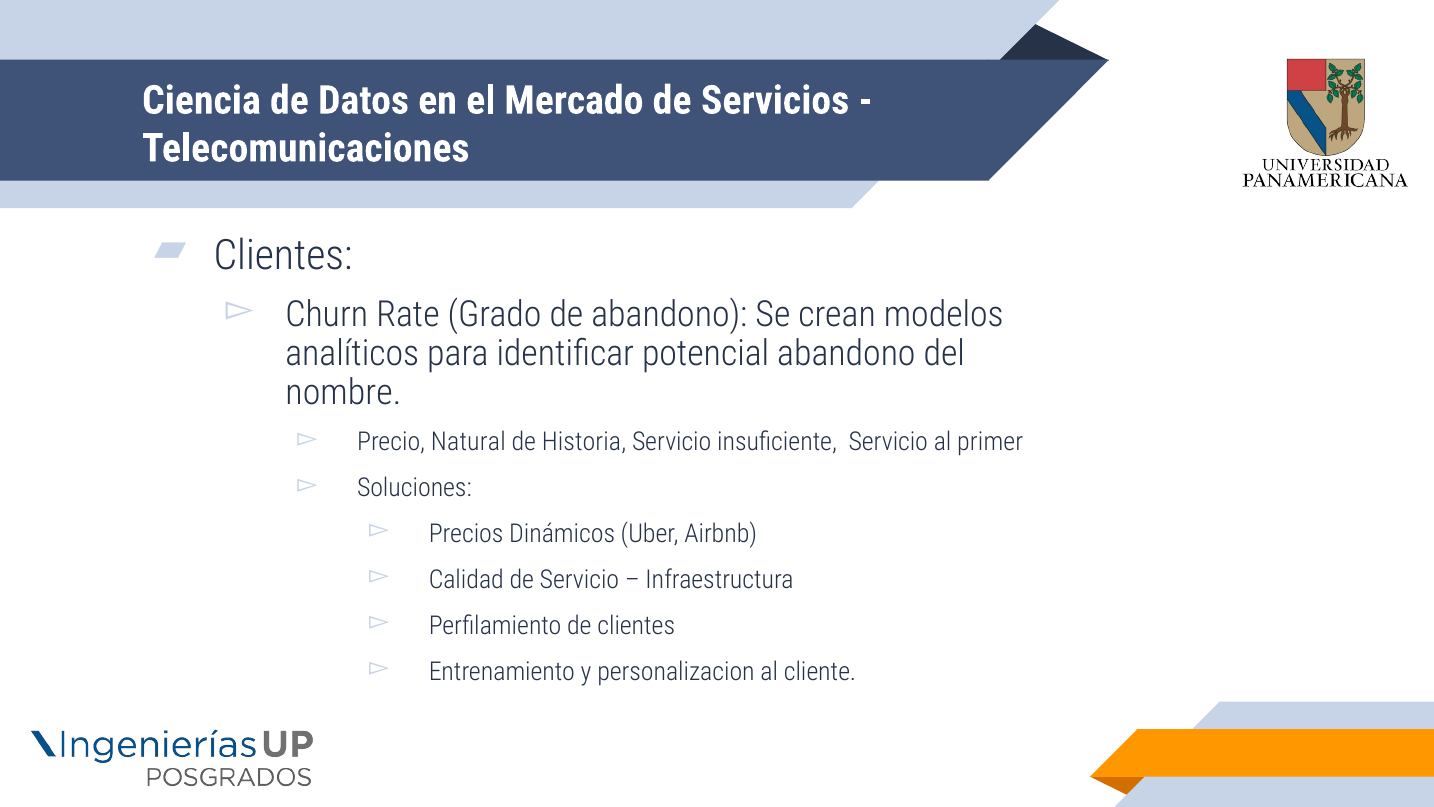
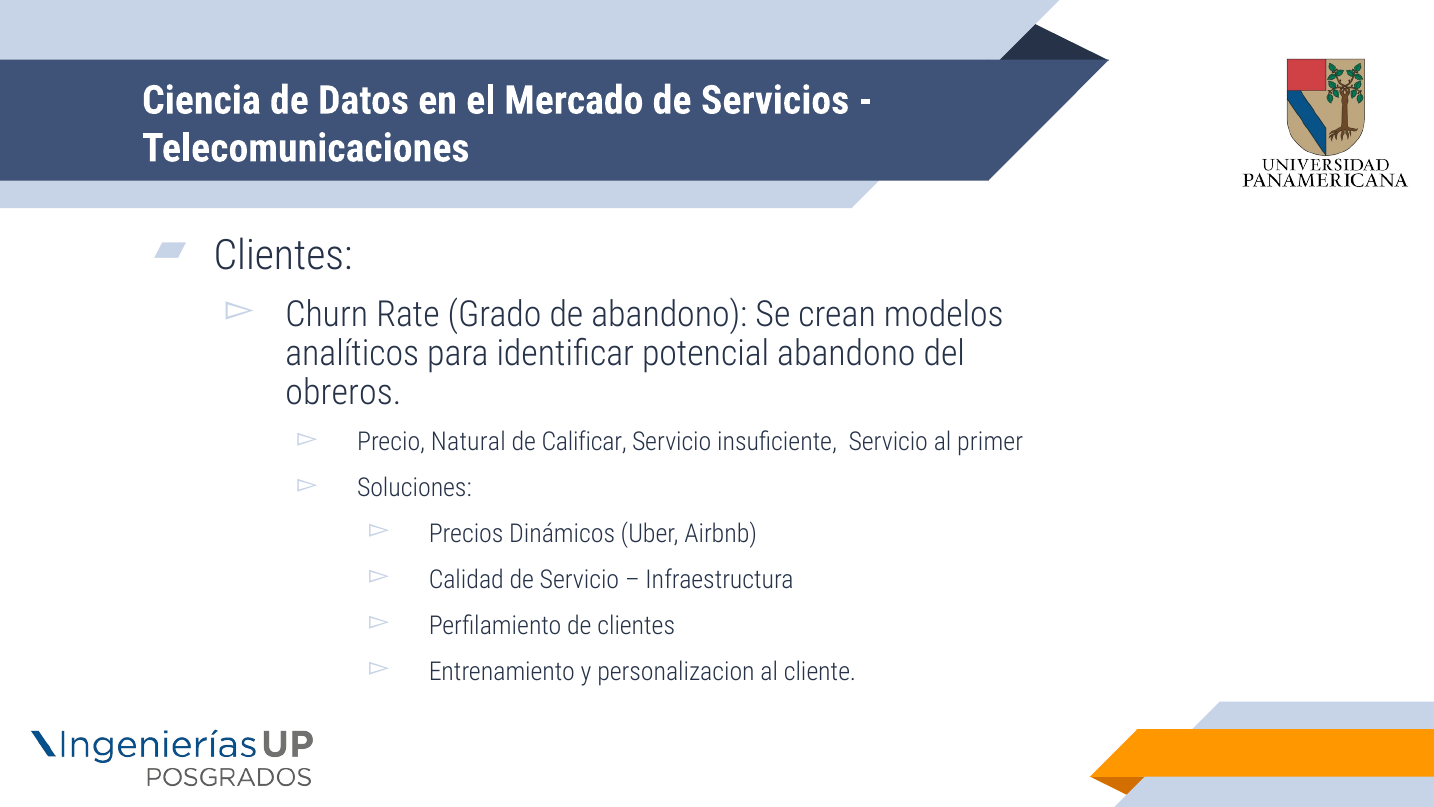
nombre: nombre -> obreros
Historia: Historia -> Calificar
